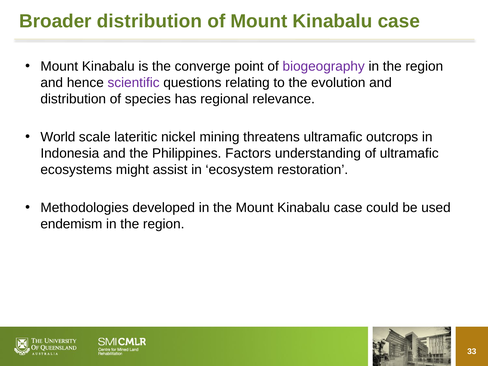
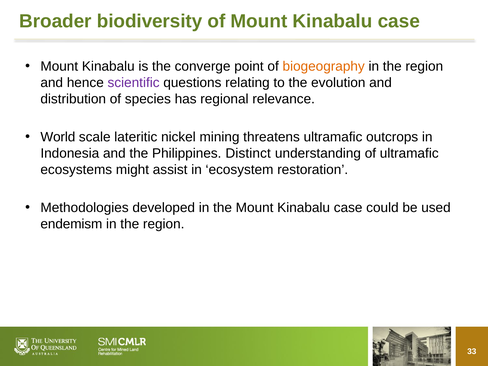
Broader distribution: distribution -> biodiversity
biogeography colour: purple -> orange
Factors: Factors -> Distinct
